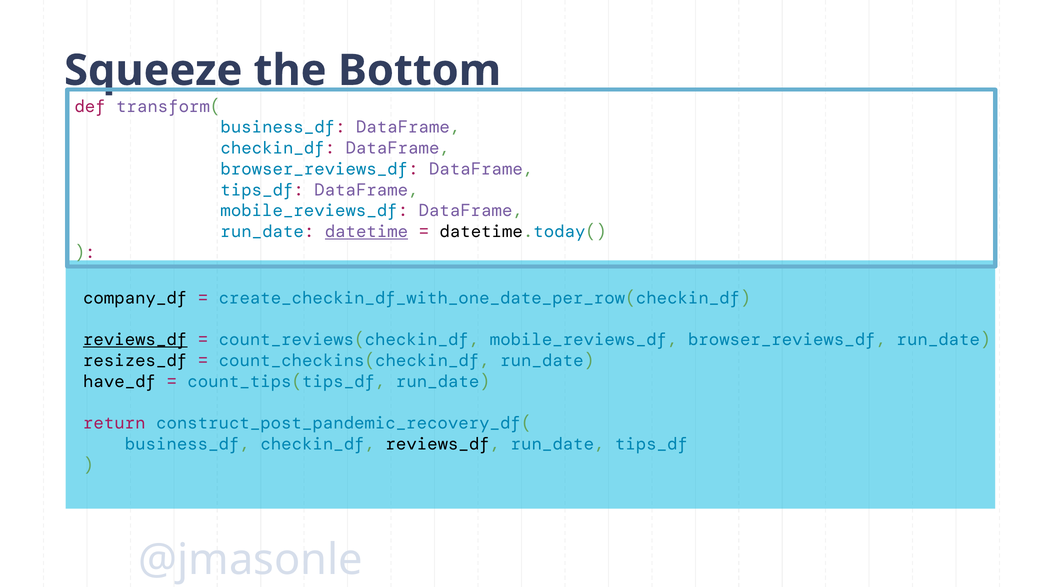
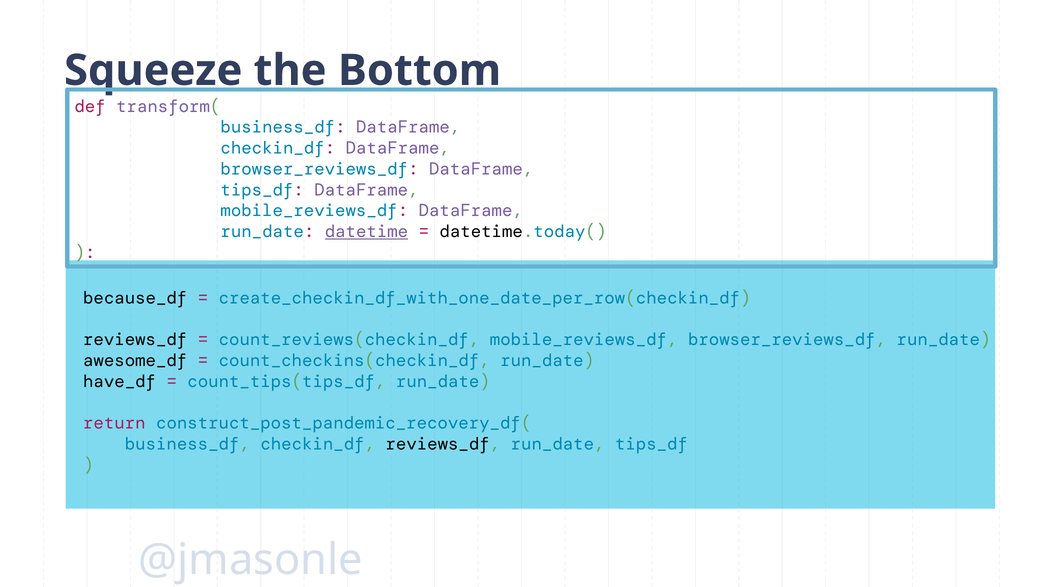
company_df: company_df -> because_df
reviews_df at (135, 340) underline: present -> none
resizes_df: resizes_df -> awesome_df
